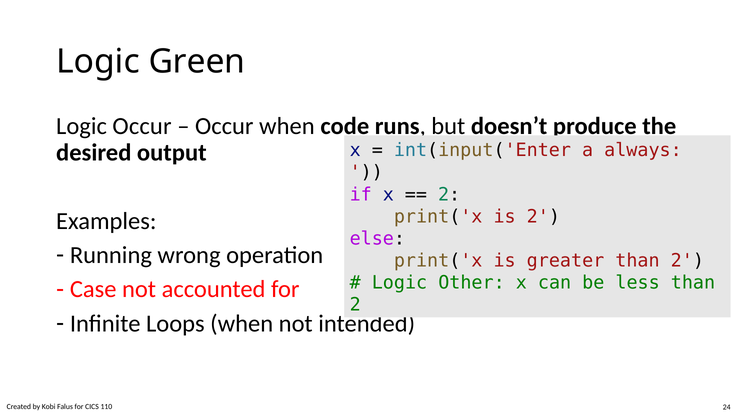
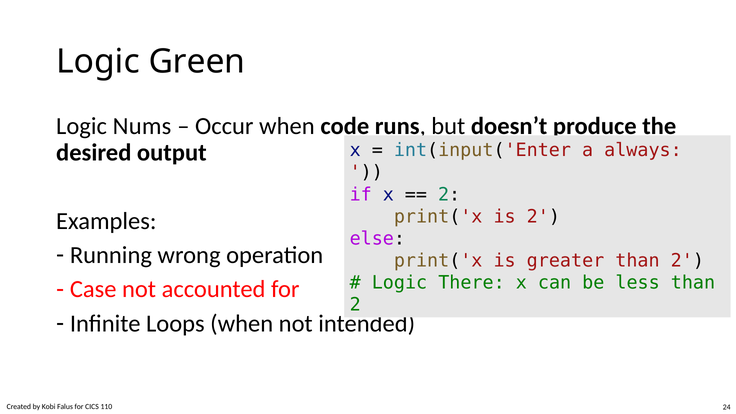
Logic Occur: Occur -> Nums
Other: Other -> There
